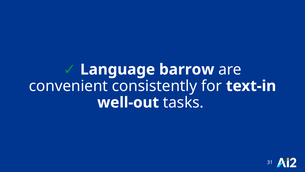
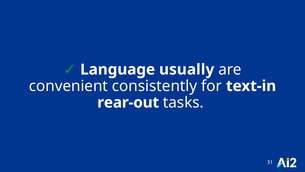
barrow: barrow -> usually
well-out: well-out -> rear-out
